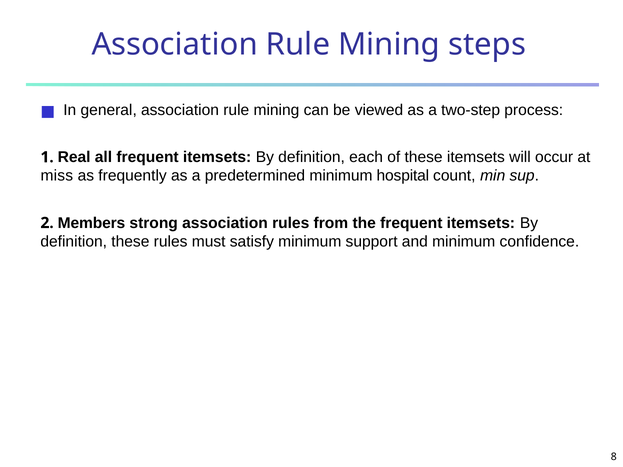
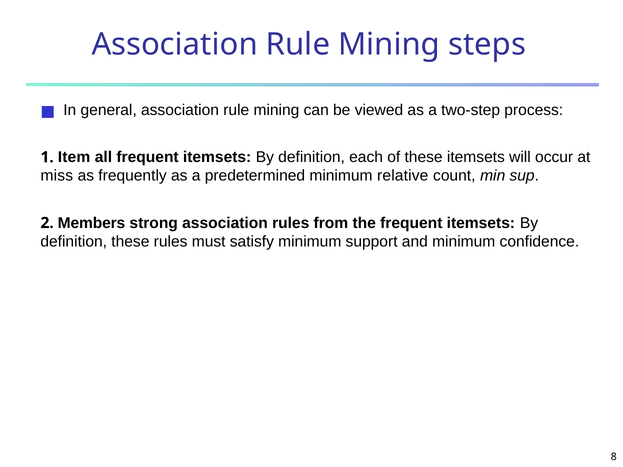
Real: Real -> Item
hospital: hospital -> relative
